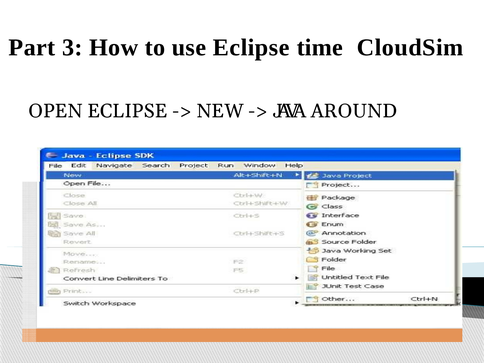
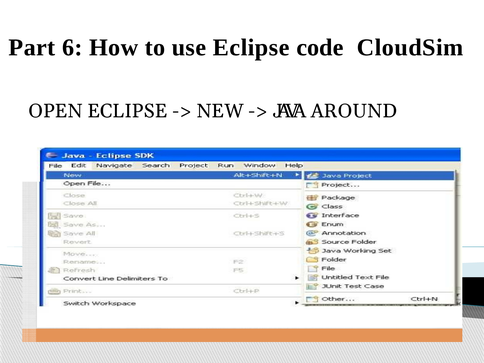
3: 3 -> 6
time: time -> code
